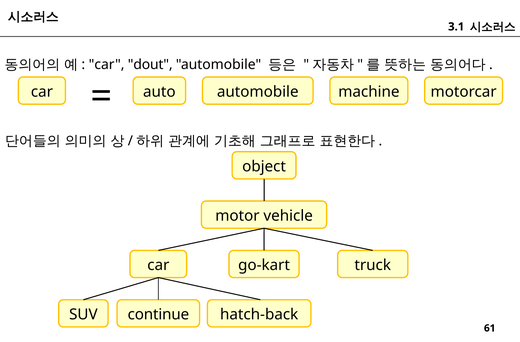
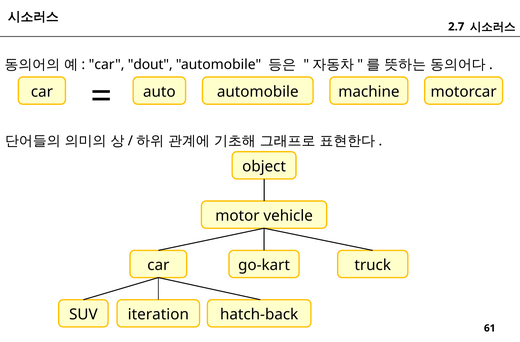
3.1: 3.1 -> 2.7
continue: continue -> iteration
